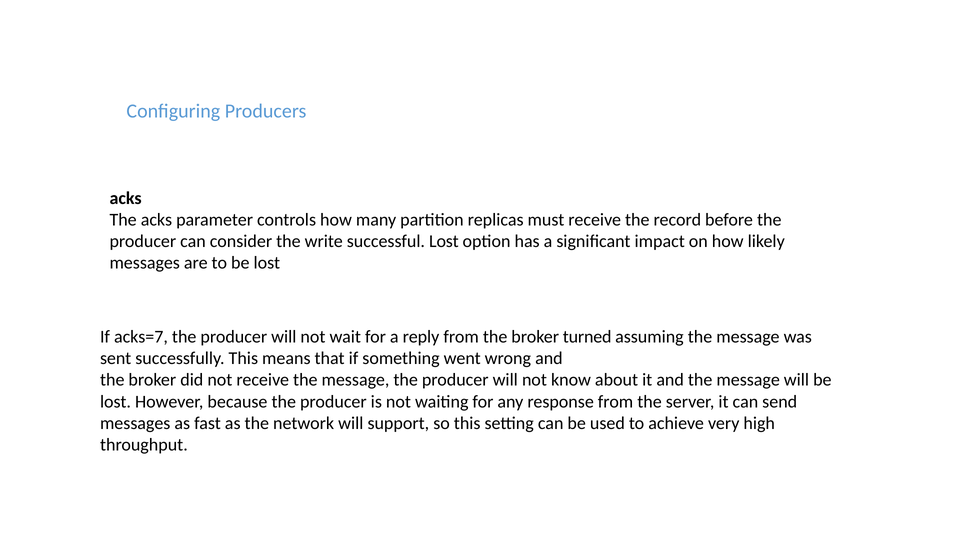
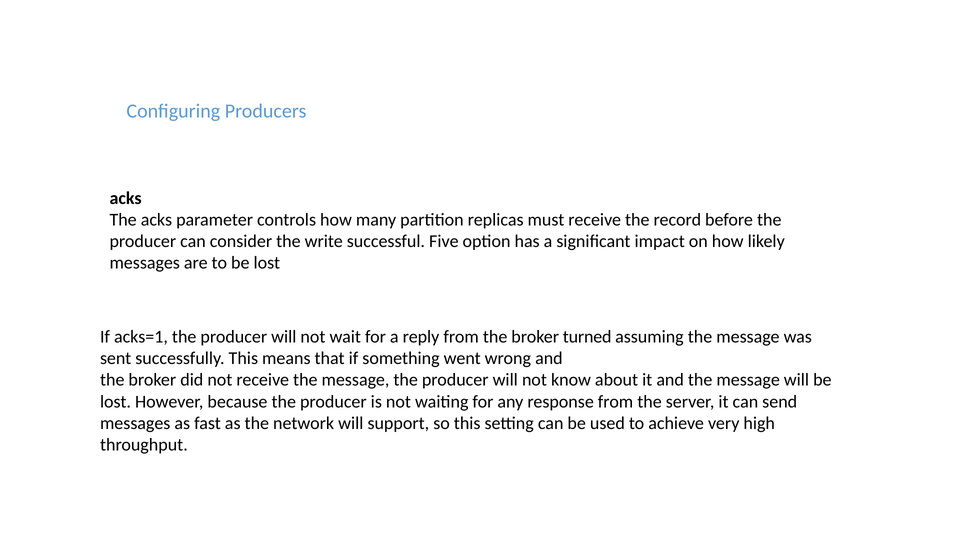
successful Lost: Lost -> Five
acks=7: acks=7 -> acks=1
